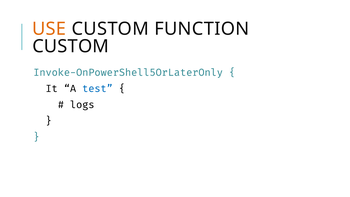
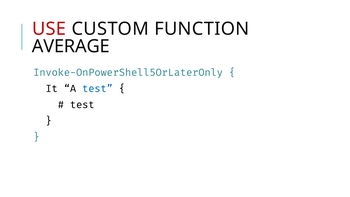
USE colour: orange -> red
CUSTOM at (71, 46): CUSTOM -> AVERAGE
logs at (82, 105): logs -> test
